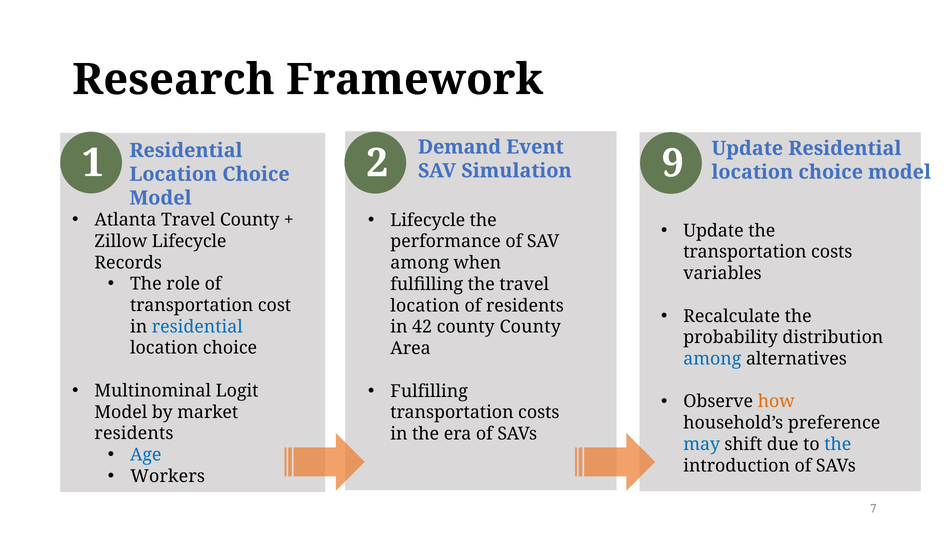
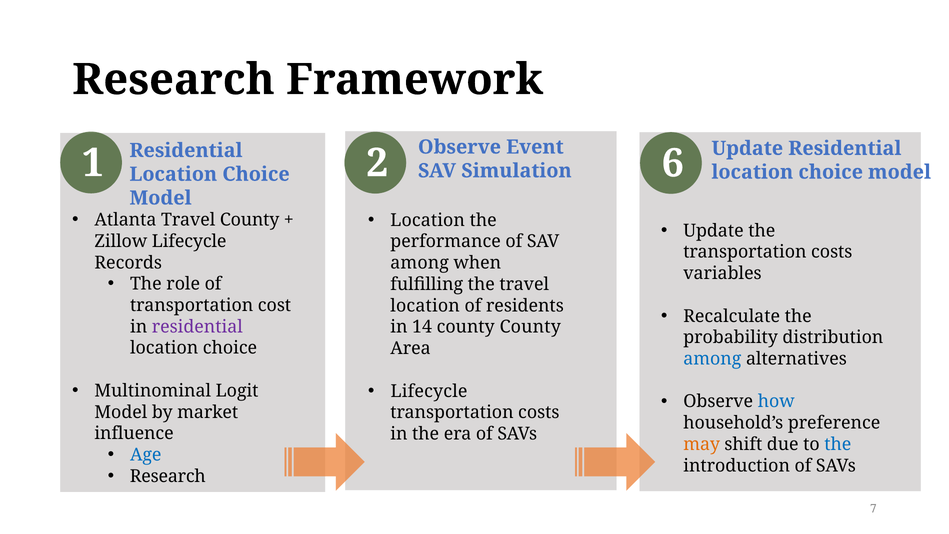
Demand at (460, 147): Demand -> Observe
9: 9 -> 6
Lifecycle at (428, 220): Lifecycle -> Location
residential at (197, 327) colour: blue -> purple
42: 42 -> 14
Fulfilling at (429, 391): Fulfilling -> Lifecycle
how colour: orange -> blue
residents at (134, 433): residents -> influence
may colour: blue -> orange
Workers at (168, 476): Workers -> Research
